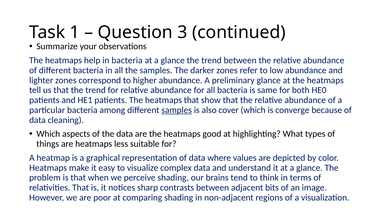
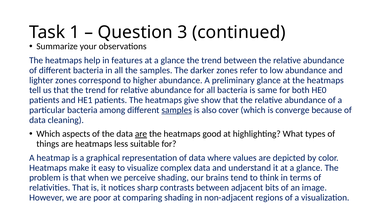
in bacteria: bacteria -> features
heatmaps that: that -> give
are at (141, 134) underline: none -> present
